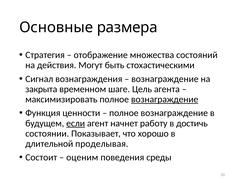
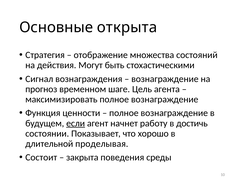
размера: размера -> открыта
закрыта: закрыта -> прогноз
вознаграждение at (165, 99) underline: present -> none
оценим: оценим -> закрыта
